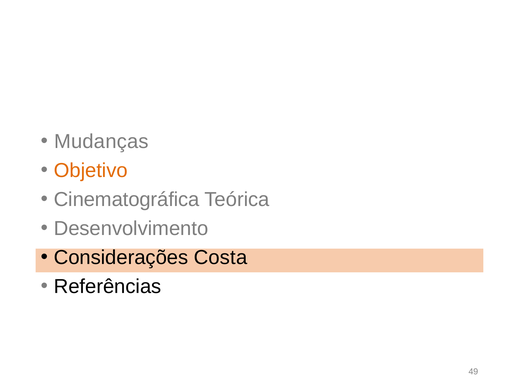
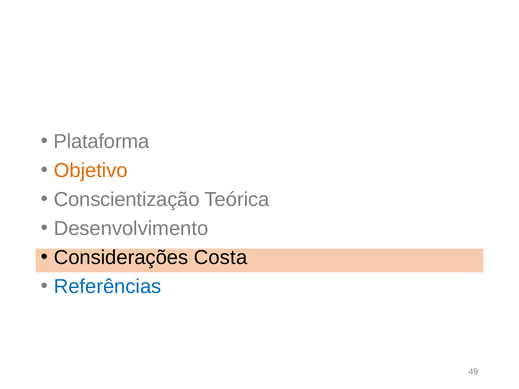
Mudanças: Mudanças -> Plataforma
Cinematográfica: Cinematográfica -> Conscientização
Referências colour: black -> blue
